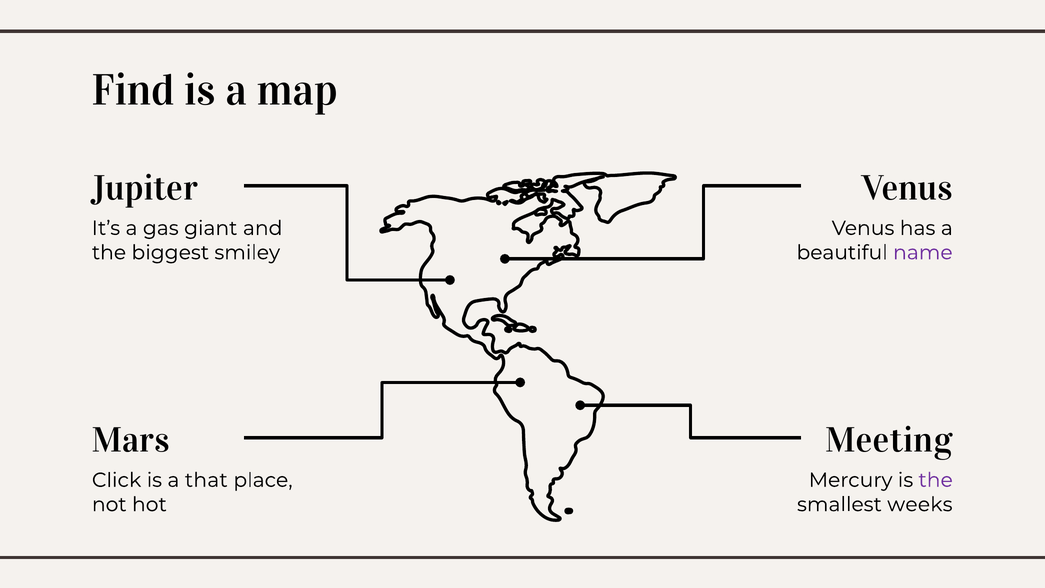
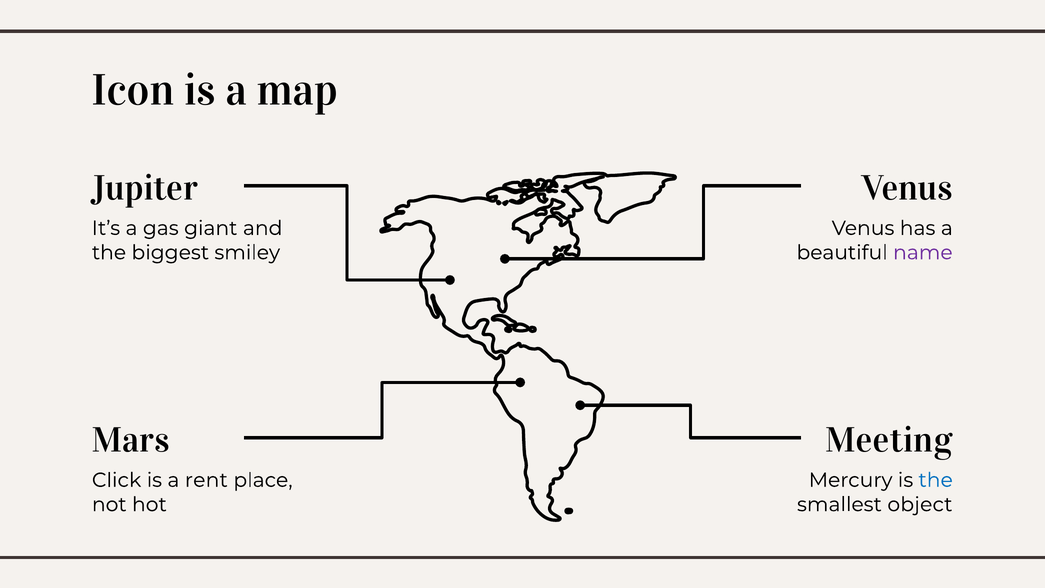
Find: Find -> Icon
that: that -> rent
the at (936, 480) colour: purple -> blue
weeks: weeks -> object
